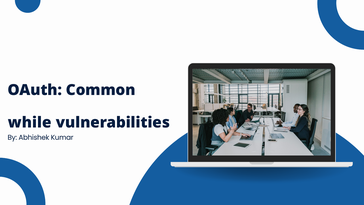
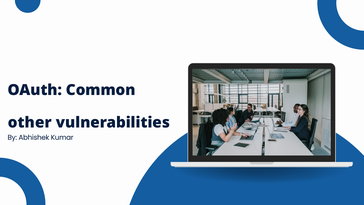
while: while -> other
